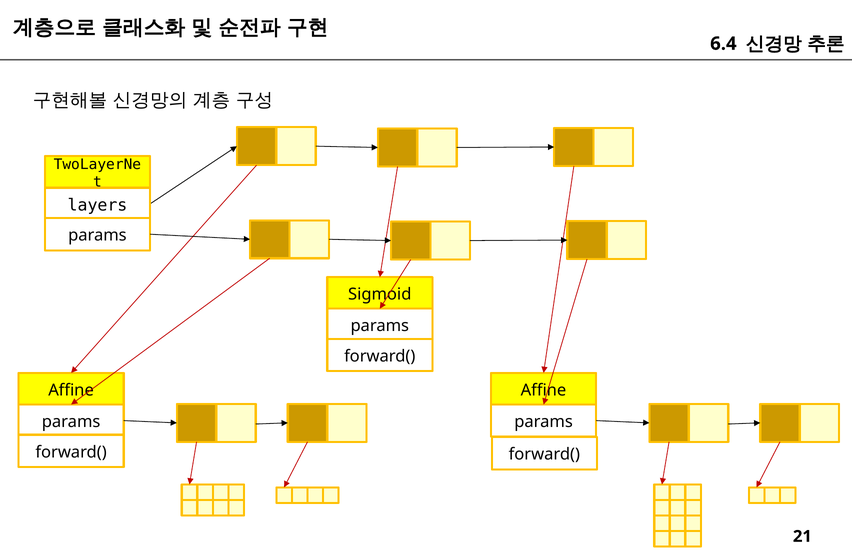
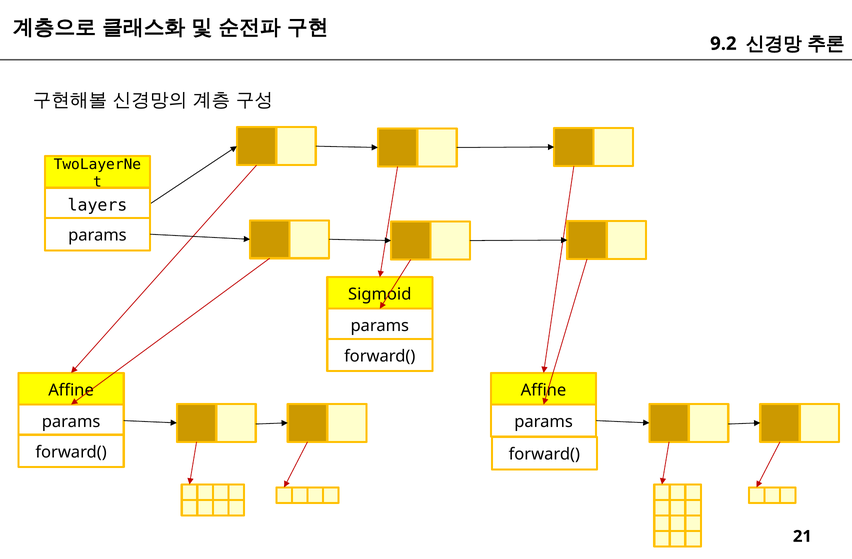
6.4: 6.4 -> 9.2
